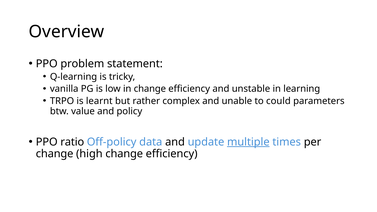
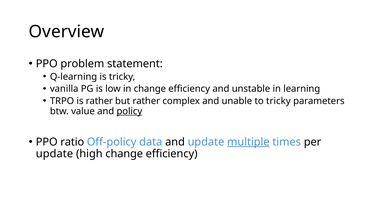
is learnt: learnt -> rather
to could: could -> tricky
policy underline: none -> present
change at (55, 154): change -> update
